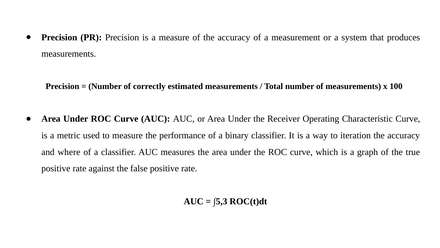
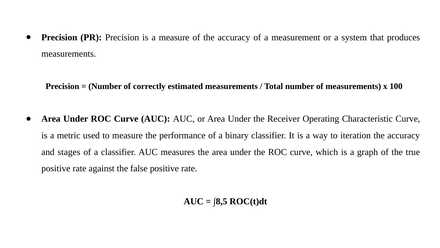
where: where -> stages
∫5,3: ∫5,3 -> ∫8,5
